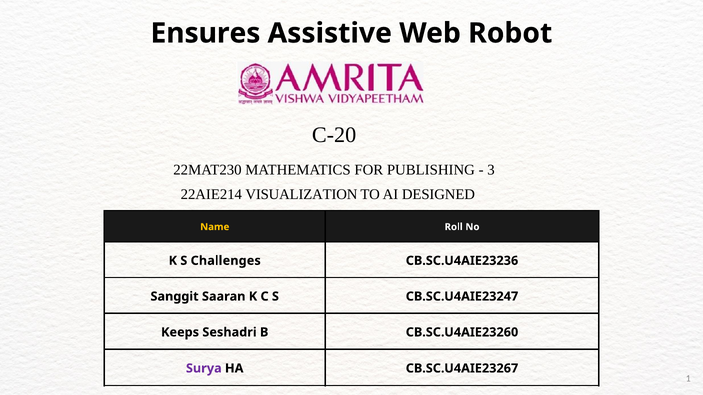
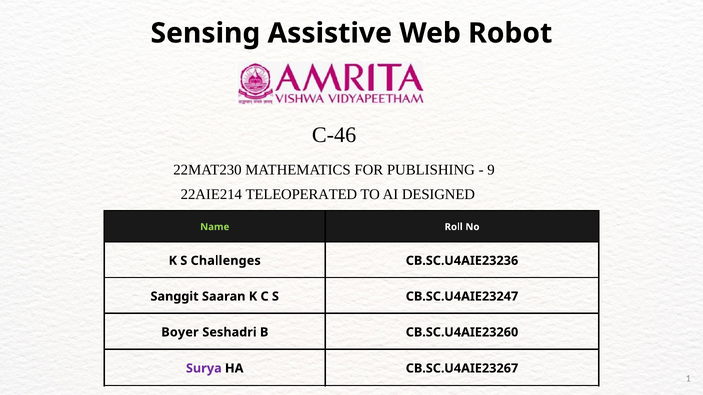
Ensures: Ensures -> Sensing
C-20: C-20 -> C-46
3: 3 -> 9
VISUALIZATION: VISUALIZATION -> TELEOPERATED
Name colour: yellow -> light green
Keeps: Keeps -> Boyer
